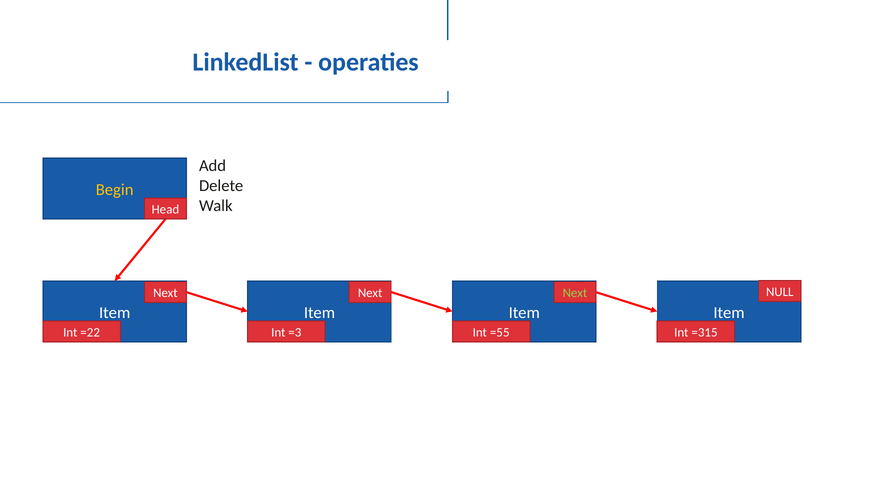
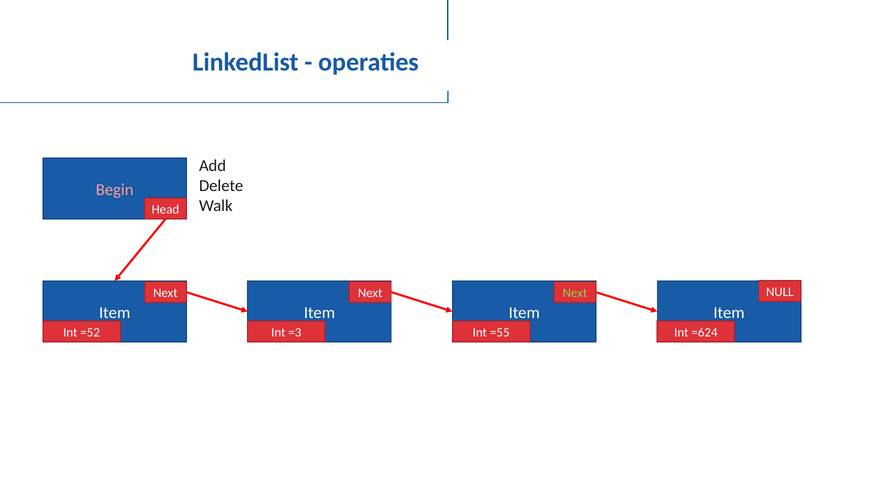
Begin colour: yellow -> pink
=22: =22 -> =52
=315: =315 -> =624
